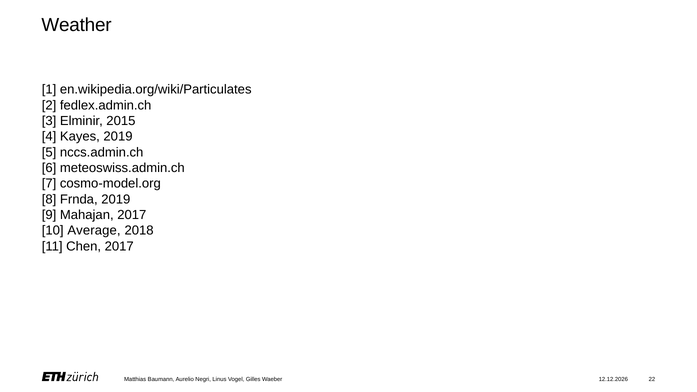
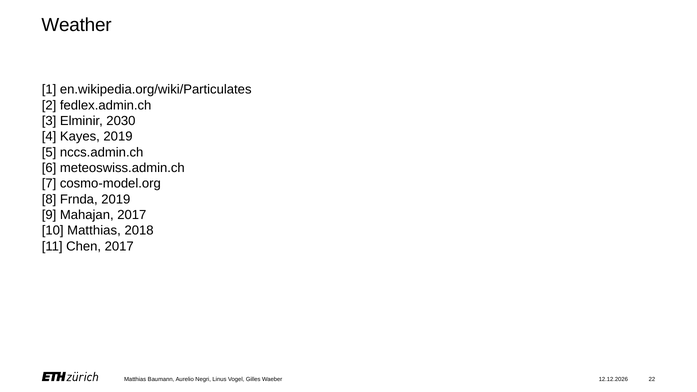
2015: 2015 -> 2030
10 Average: Average -> Matthias
